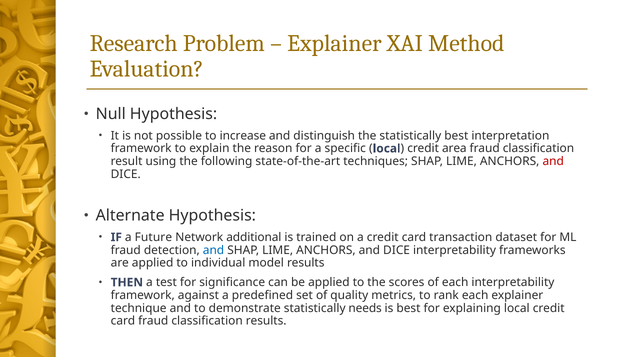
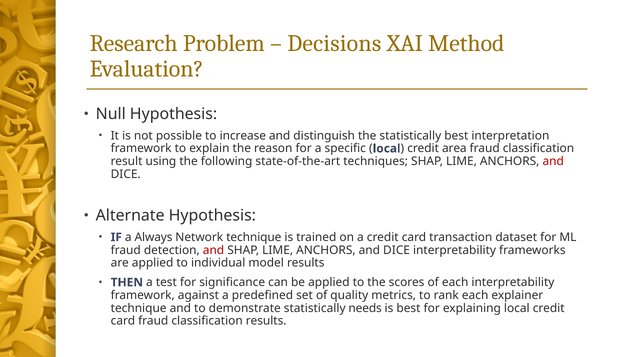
Explainer at (334, 43): Explainer -> Decisions
Future: Future -> Always
Network additional: additional -> technique
and at (214, 250) colour: blue -> red
